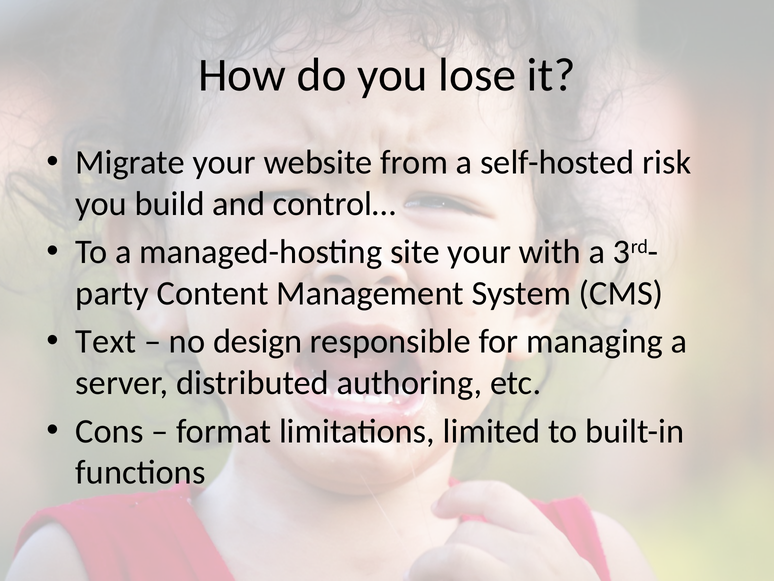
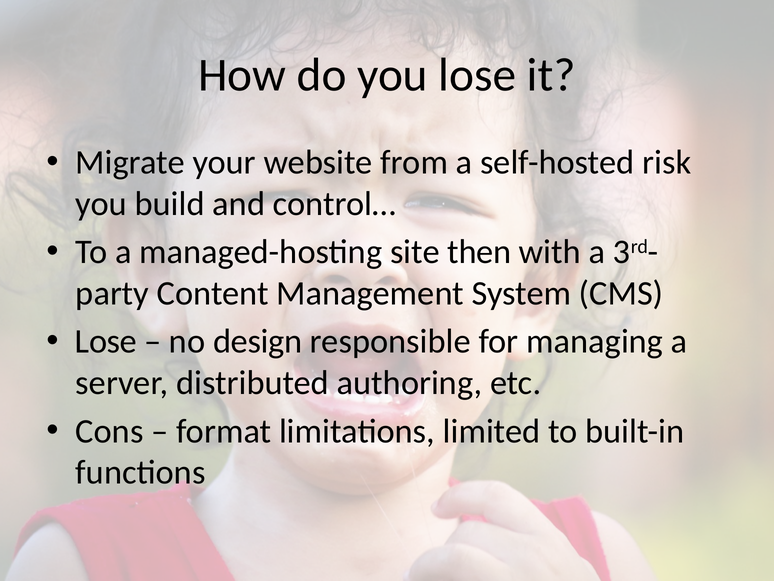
site your: your -> then
Text at (106, 341): Text -> Lose
